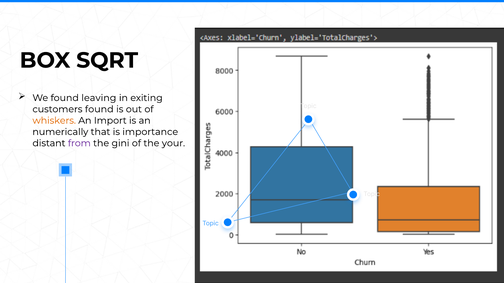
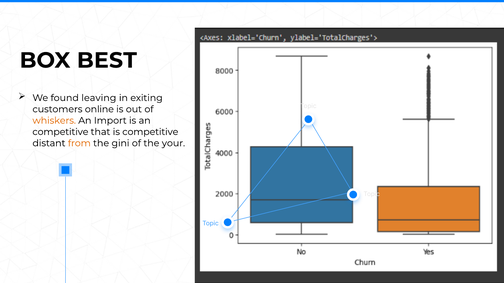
SQRT: SQRT -> BEST
customers found: found -> online
numerically at (60, 132): numerically -> competitive
is importance: importance -> competitive
from colour: purple -> orange
